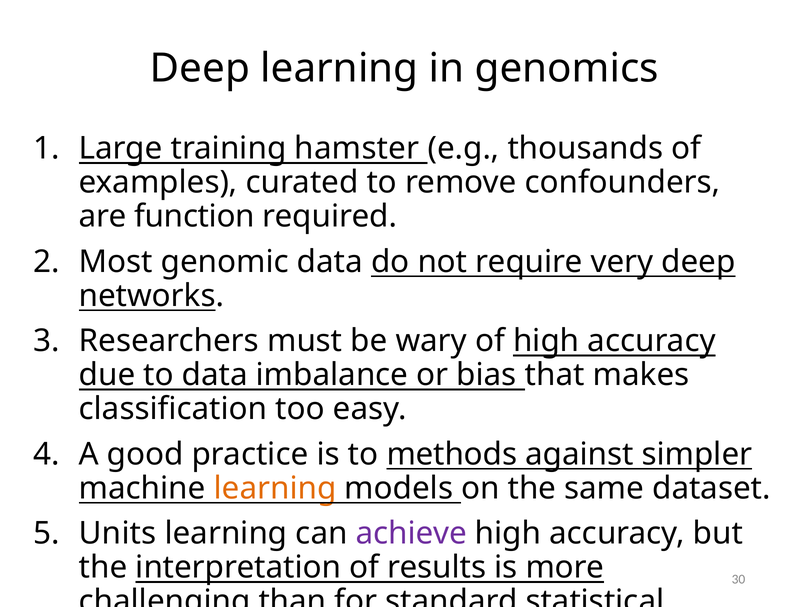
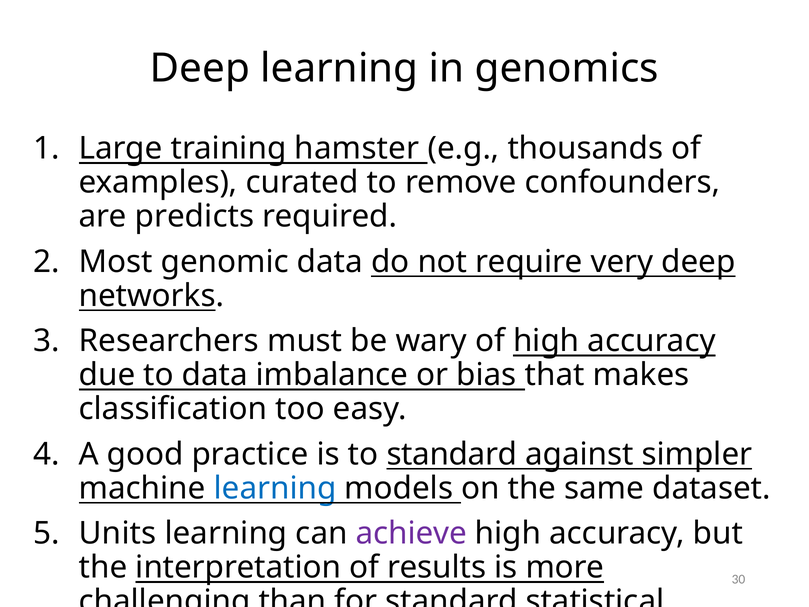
function: function -> predicts
to methods: methods -> standard
learning at (275, 488) colour: orange -> blue
